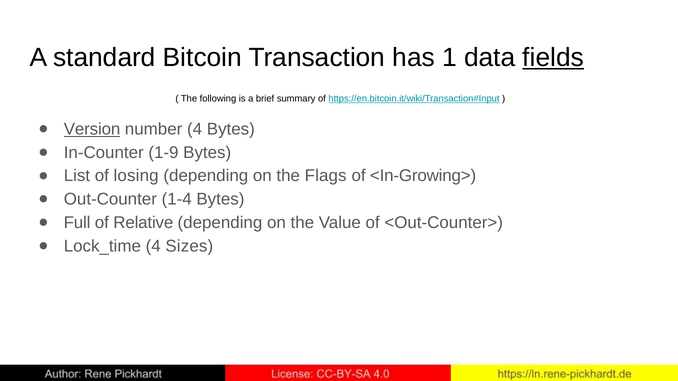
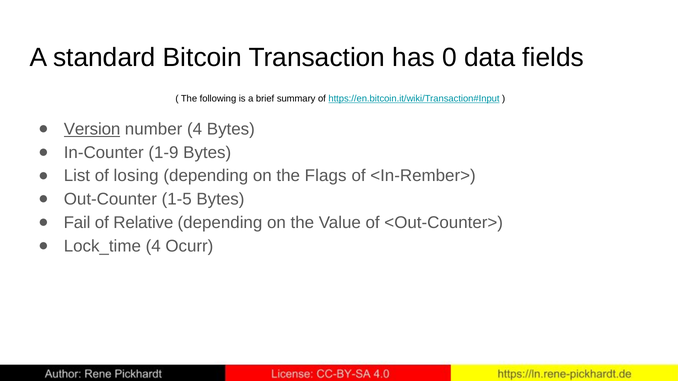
1: 1 -> 0
fields underline: present -> none
<In-Growing>: <In-Growing> -> <In-Rember>
1-4: 1-4 -> 1-5
Full: Full -> Fail
Sizes: Sizes -> Ocurr
